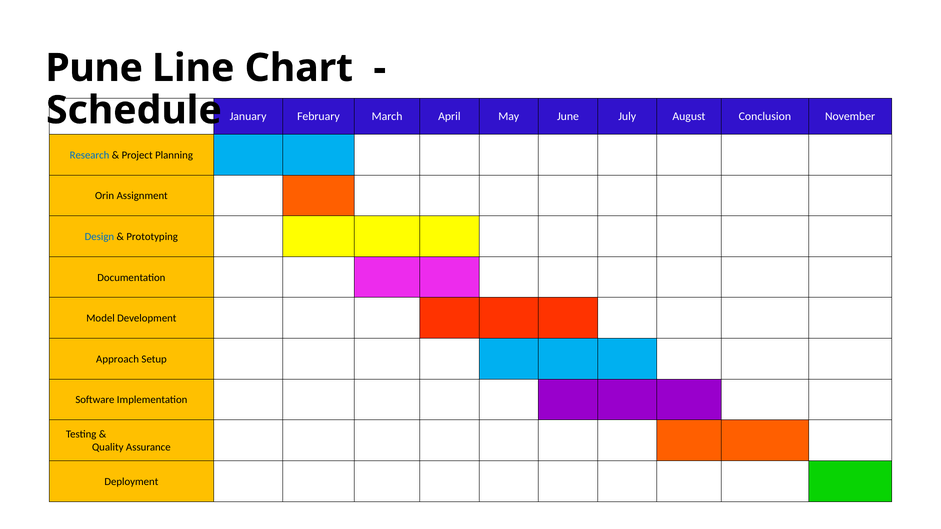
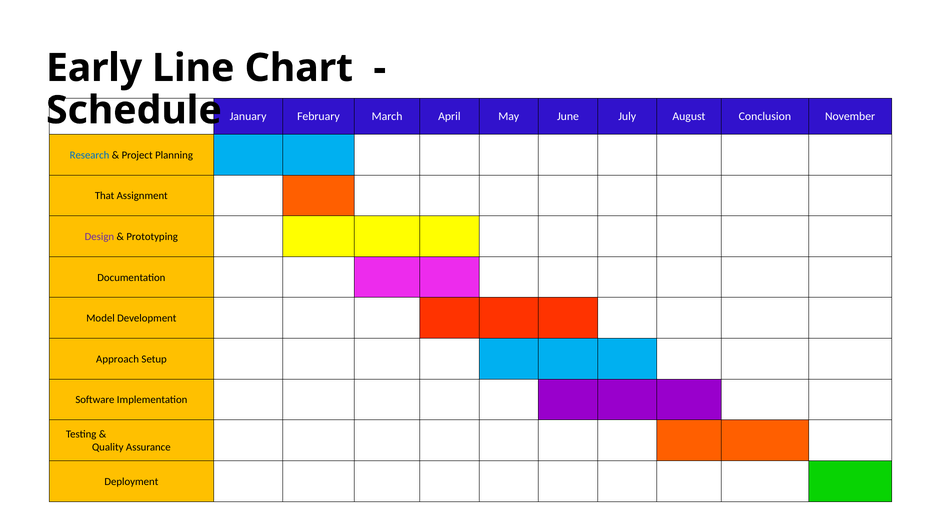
Pune: Pune -> Early
Orin: Orin -> That
Design colour: blue -> purple
